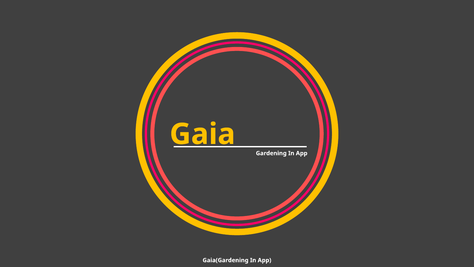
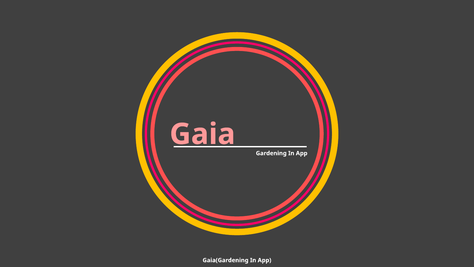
Gaia colour: yellow -> pink
